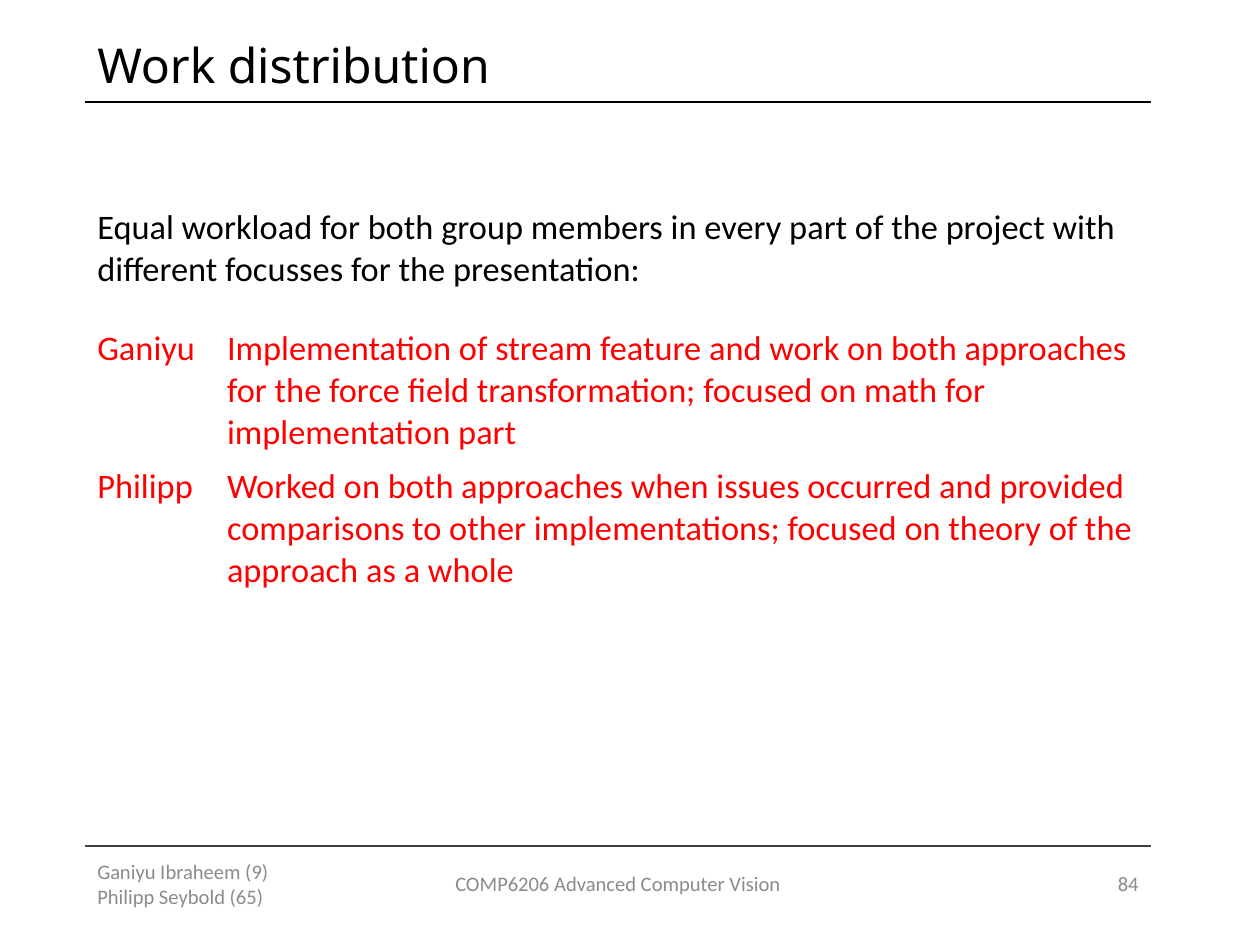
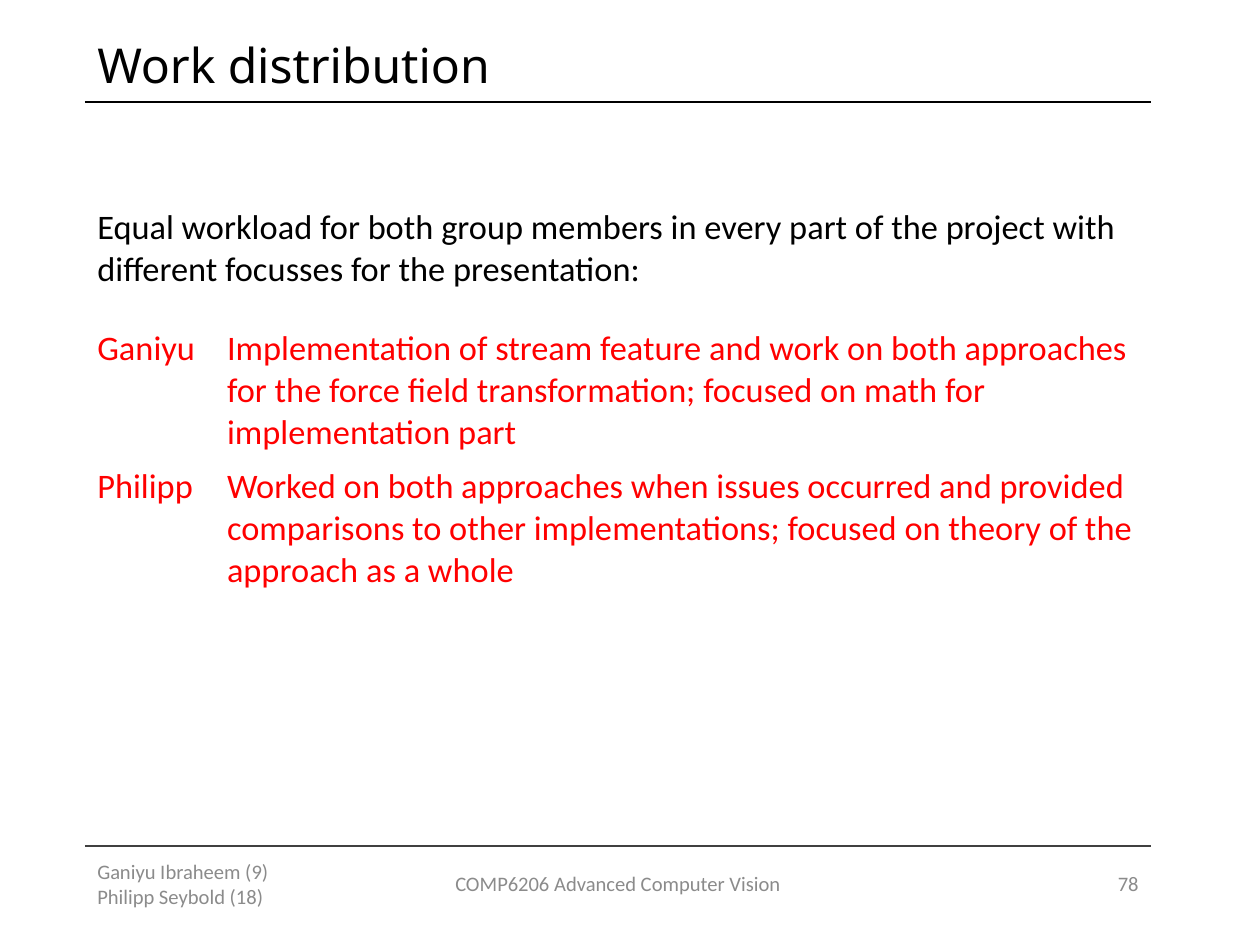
84: 84 -> 78
65: 65 -> 18
